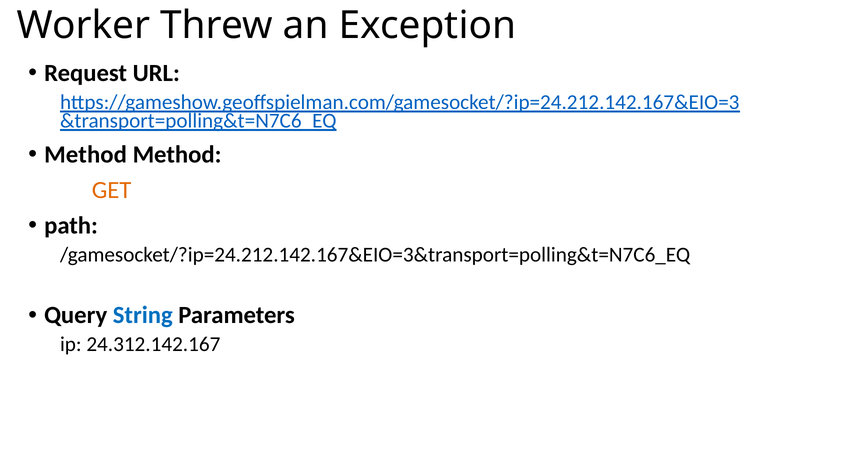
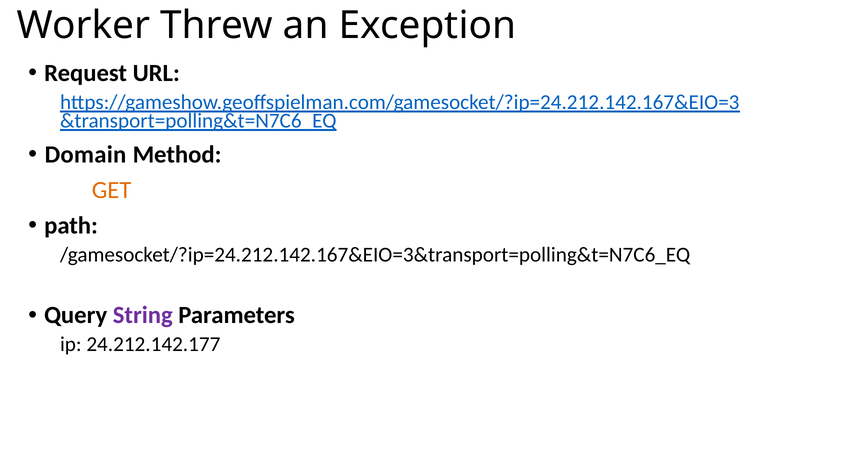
Method at (86, 155): Method -> Domain
String colour: blue -> purple
24.312.142.167: 24.312.142.167 -> 24.212.142.177
